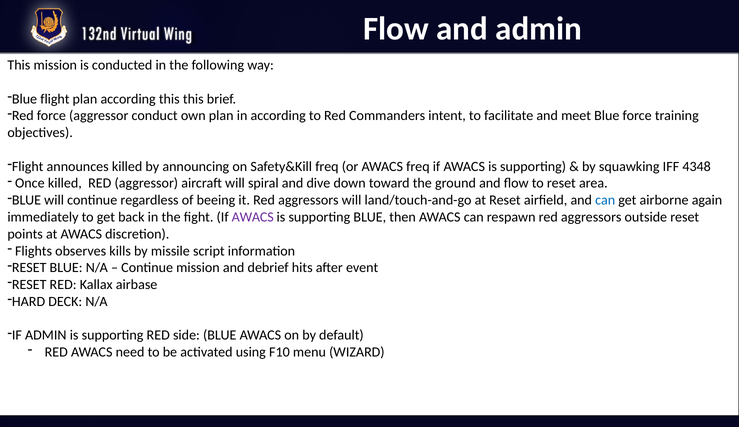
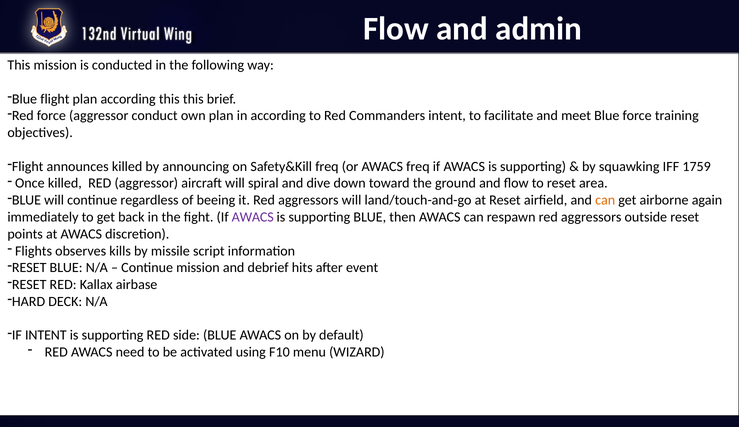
4348: 4348 -> 1759
can at (605, 200) colour: blue -> orange
IF ADMIN: ADMIN -> INTENT
